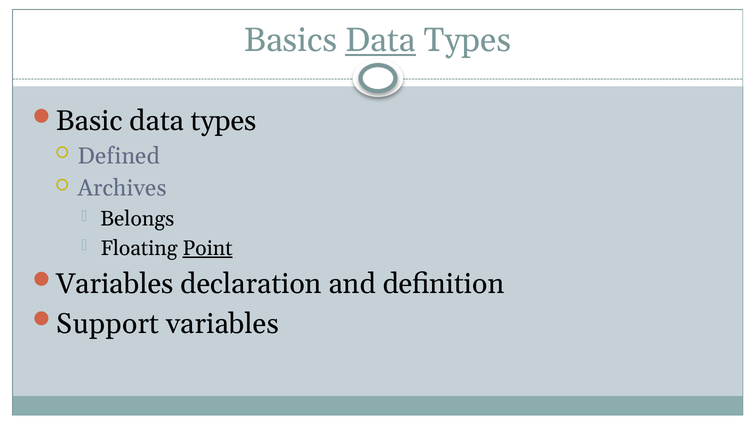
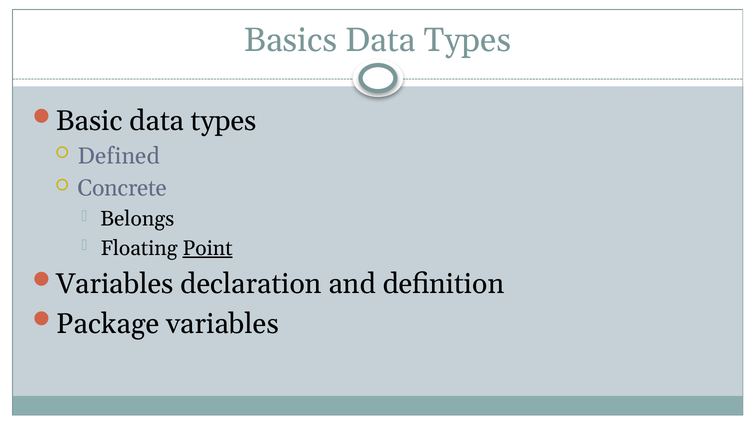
Data at (380, 40) underline: present -> none
Archives: Archives -> Concrete
Support: Support -> Package
